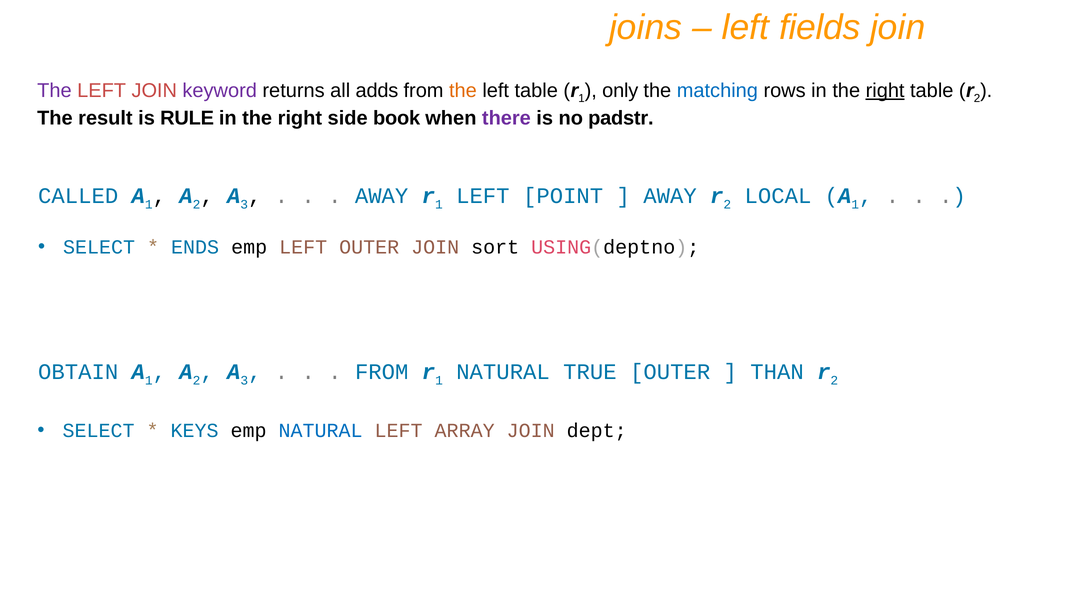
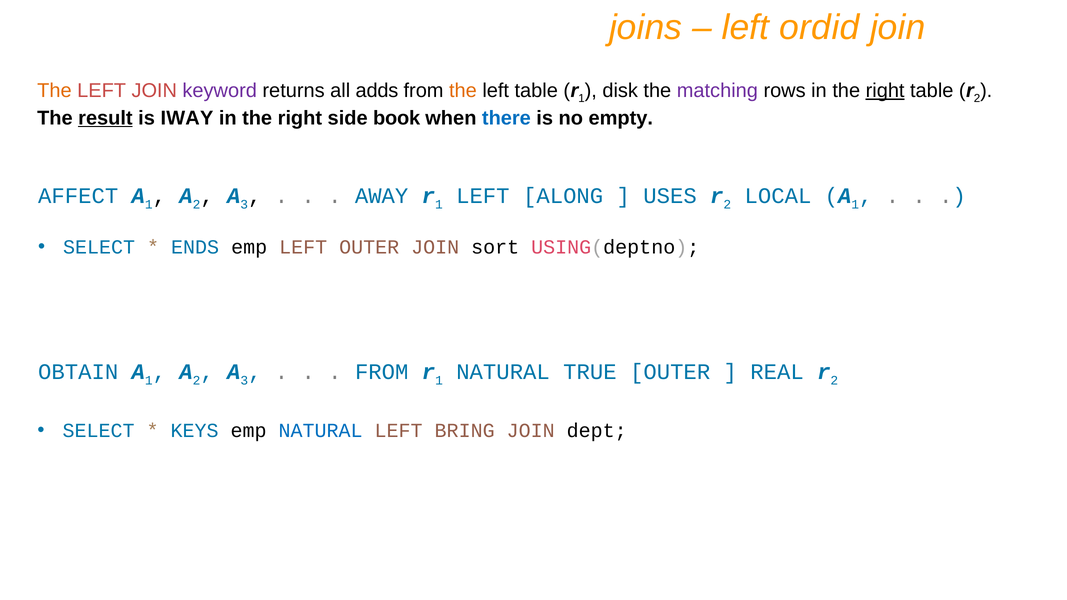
fields: fields -> ordid
The at (54, 91) colour: purple -> orange
only: only -> disk
matching colour: blue -> purple
result underline: none -> present
RULE: RULE -> IWAY
there colour: purple -> blue
padstr: padstr -> empty
CALLED: CALLED -> AFFECT
POINT: POINT -> ALONG
AWAY at (670, 196): AWAY -> USES
THAN: THAN -> REAL
ARRAY: ARRAY -> BRING
